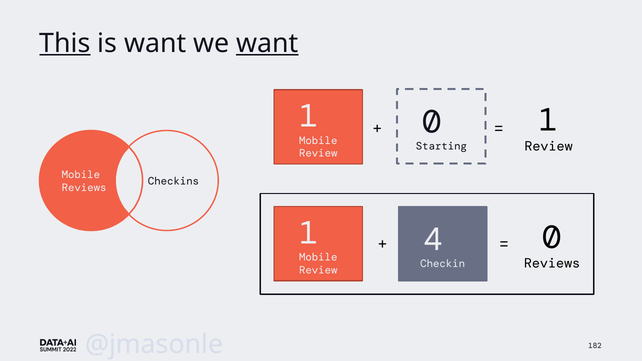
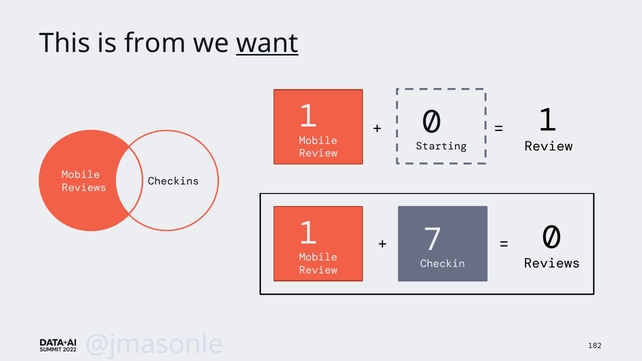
This underline: present -> none
is want: want -> from
4: 4 -> 7
